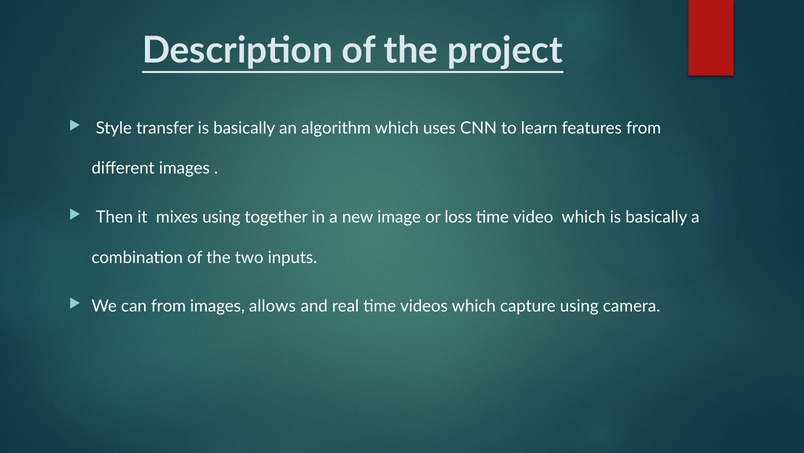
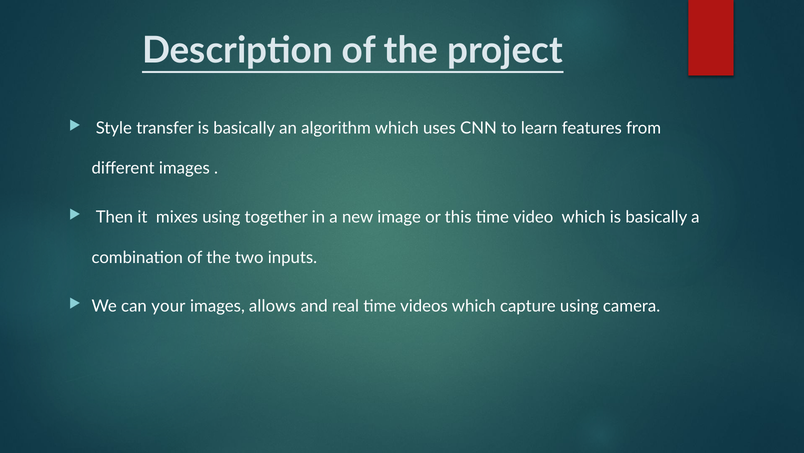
loss: loss -> this
can from: from -> your
